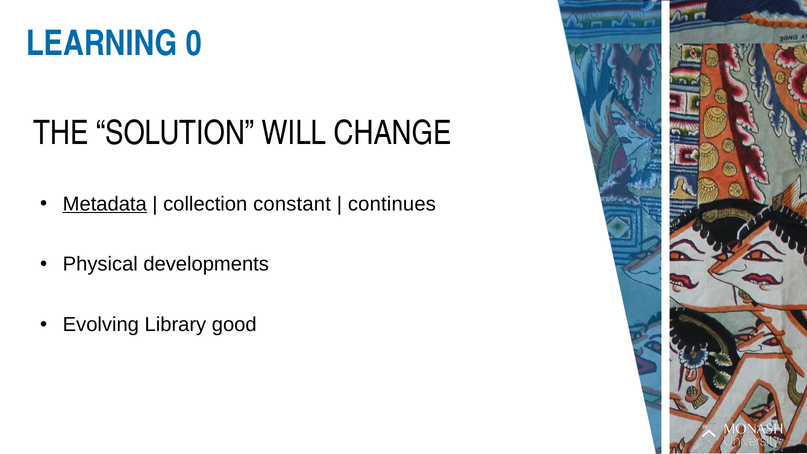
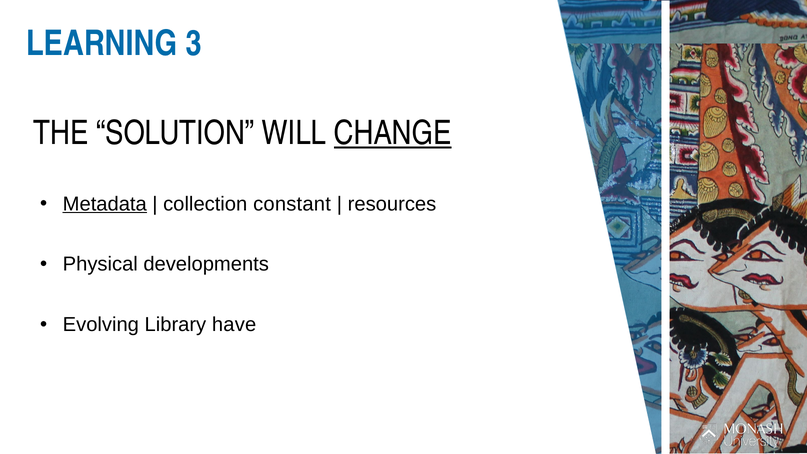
0: 0 -> 3
CHANGE underline: none -> present
continues: continues -> resources
good: good -> have
